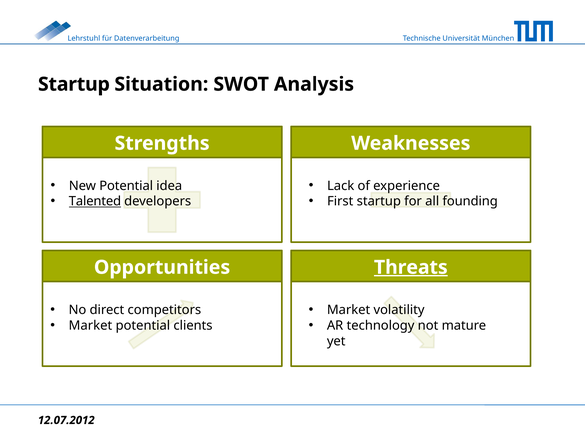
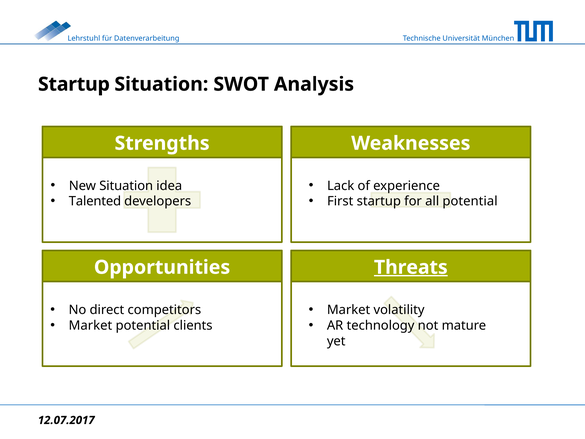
New Potential: Potential -> Situation
Talented underline: present -> none
all founding: founding -> potential
12.07.2012: 12.07.2012 -> 12.07.2017
